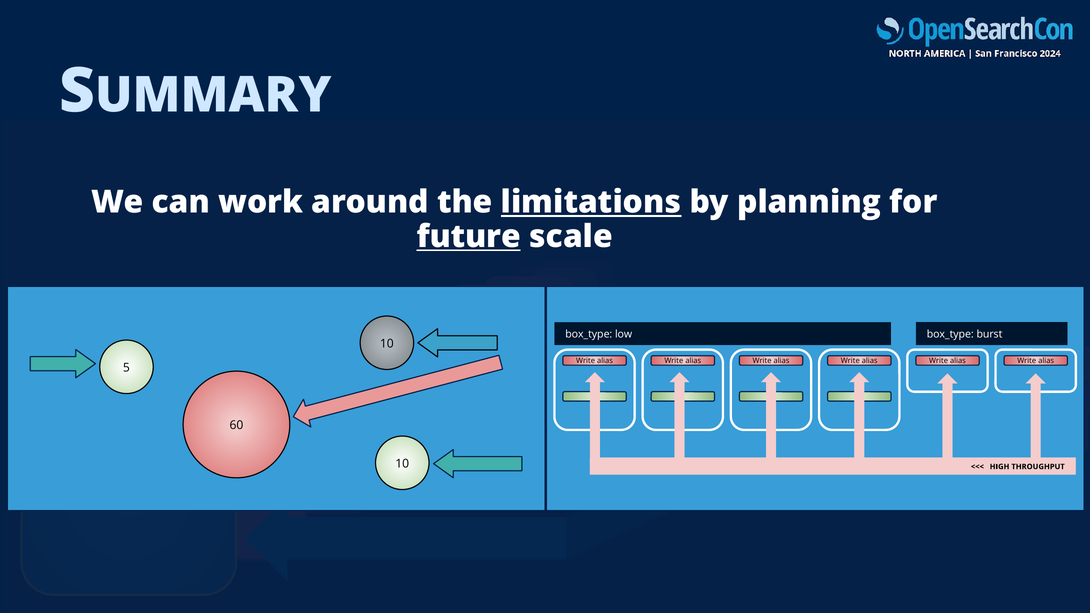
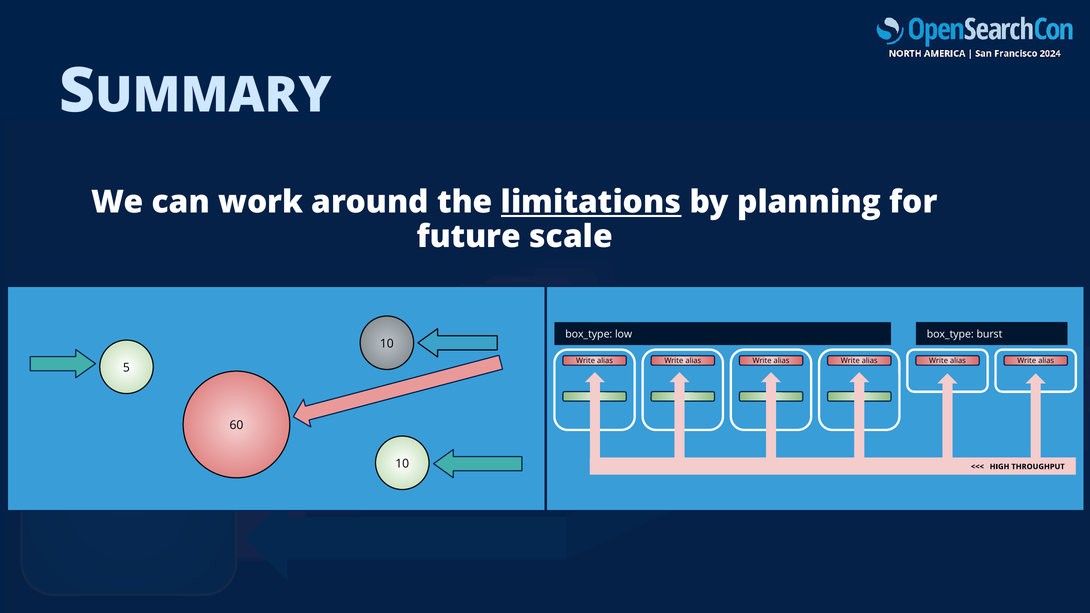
future underline: present -> none
